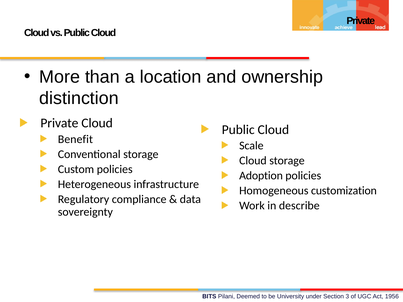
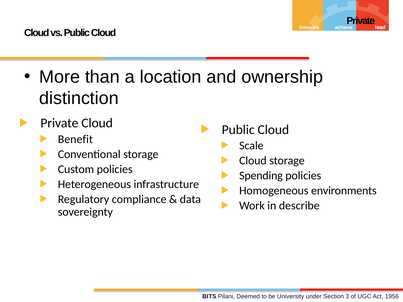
Adoption: Adoption -> Spending
customization: customization -> environments
